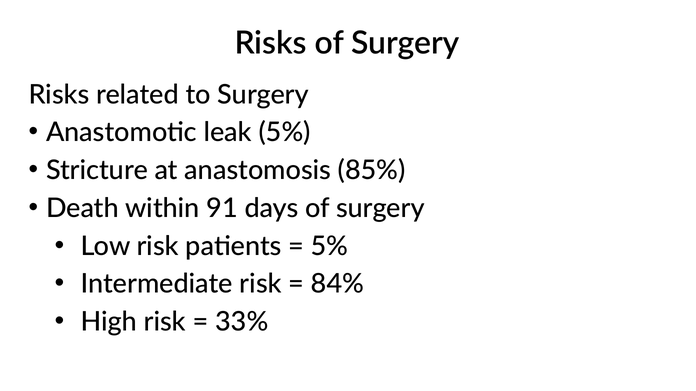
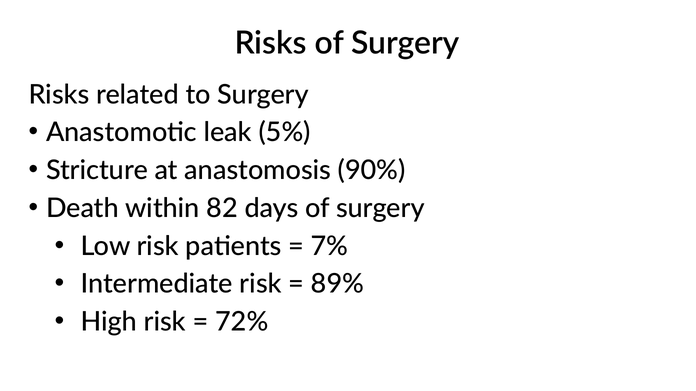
85%: 85% -> 90%
91: 91 -> 82
5% at (330, 246): 5% -> 7%
84%: 84% -> 89%
33%: 33% -> 72%
